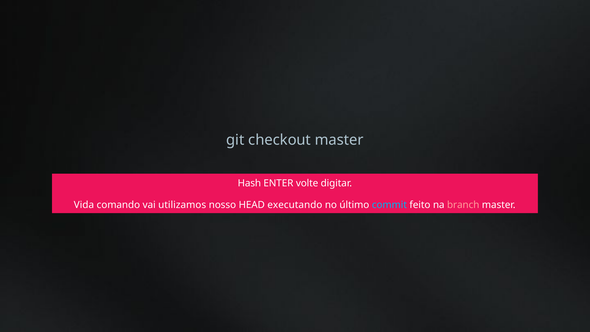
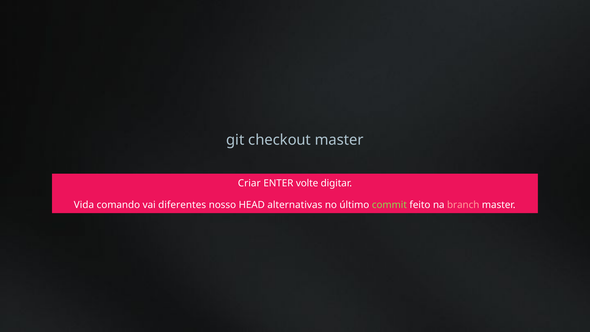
Hash: Hash -> Criar
utilizamos: utilizamos -> diferentes
executando: executando -> alternativas
commit colour: light blue -> light green
